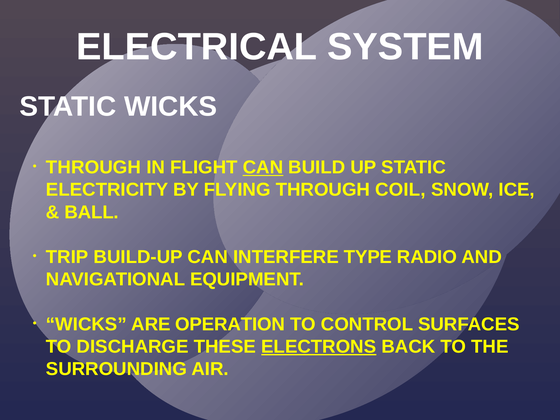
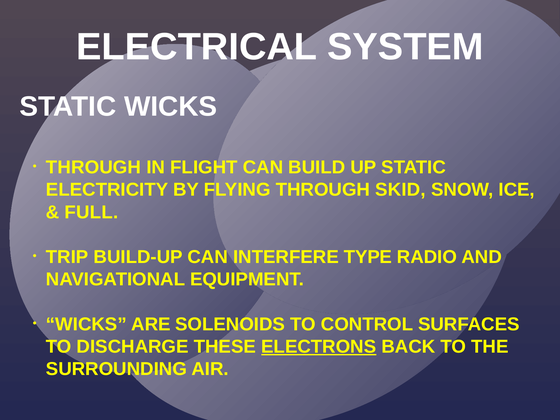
CAN at (263, 167) underline: present -> none
COIL: COIL -> SKID
BALL: BALL -> FULL
OPERATION: OPERATION -> SOLENOIDS
